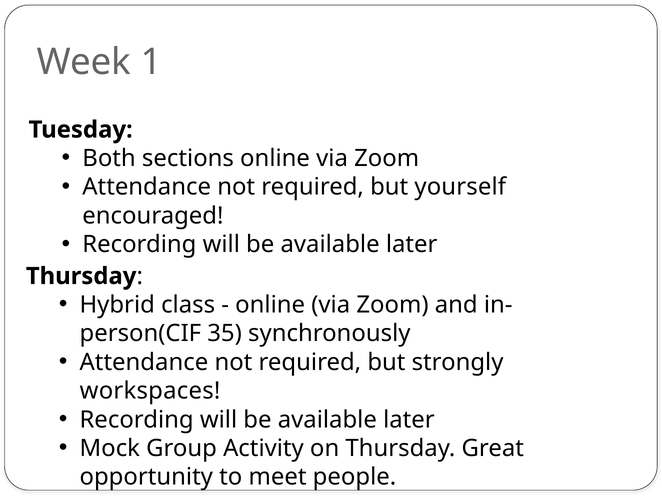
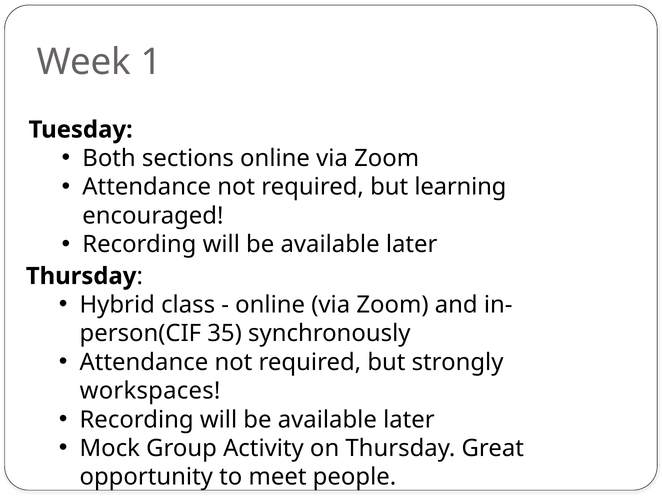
yourself: yourself -> learning
